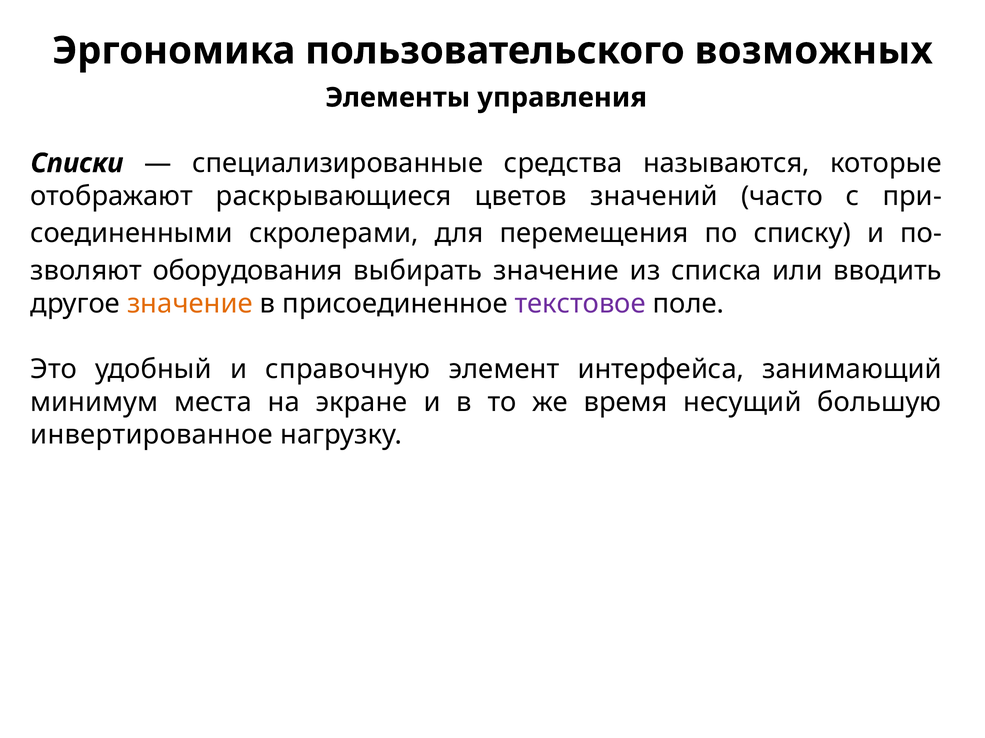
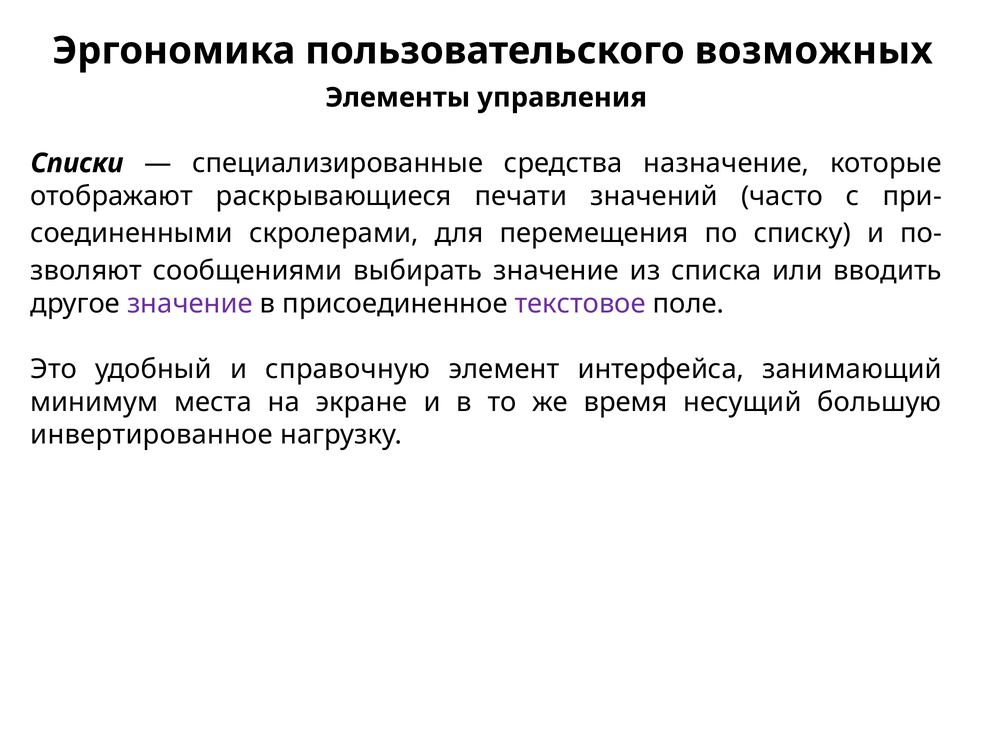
называются: называются -> назначение
цветов: цветов -> печати
оборудования: оборудования -> сообщениями
значение at (190, 304) colour: orange -> purple
